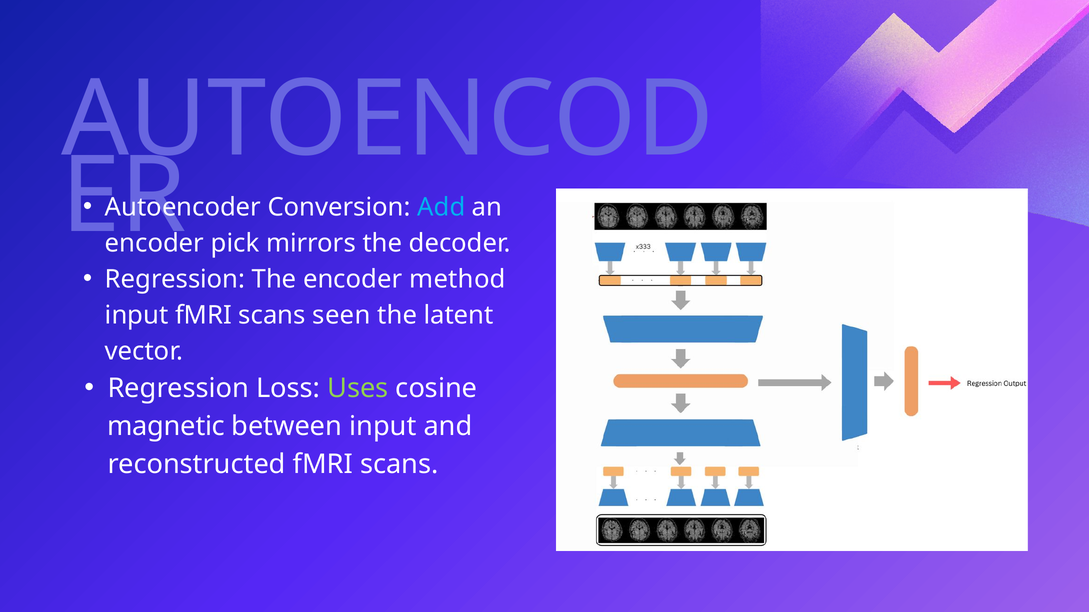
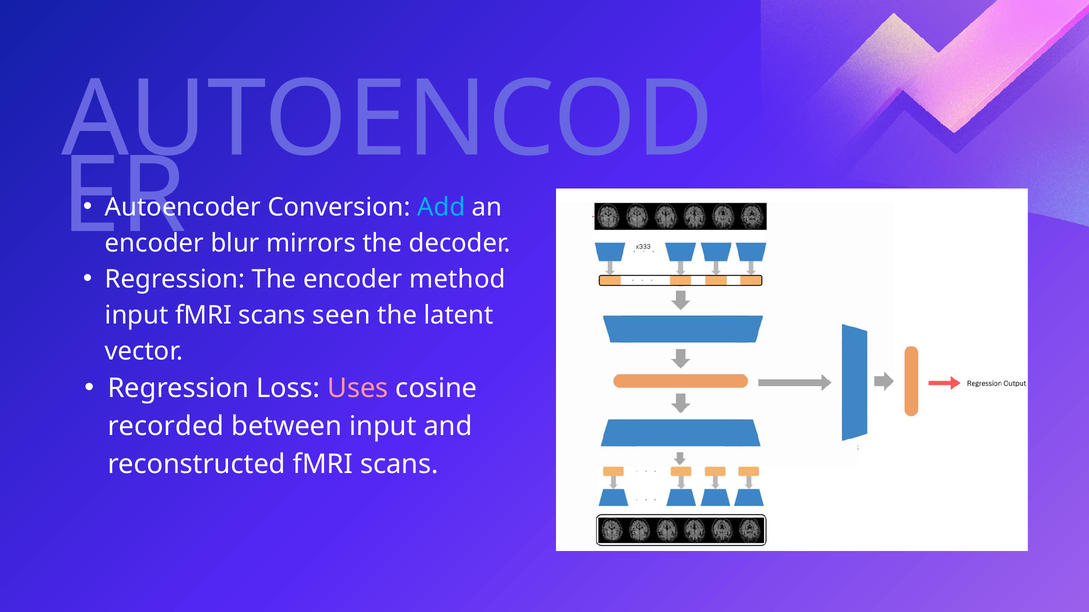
pick: pick -> blur
Uses colour: light green -> pink
magnetic: magnetic -> recorded
